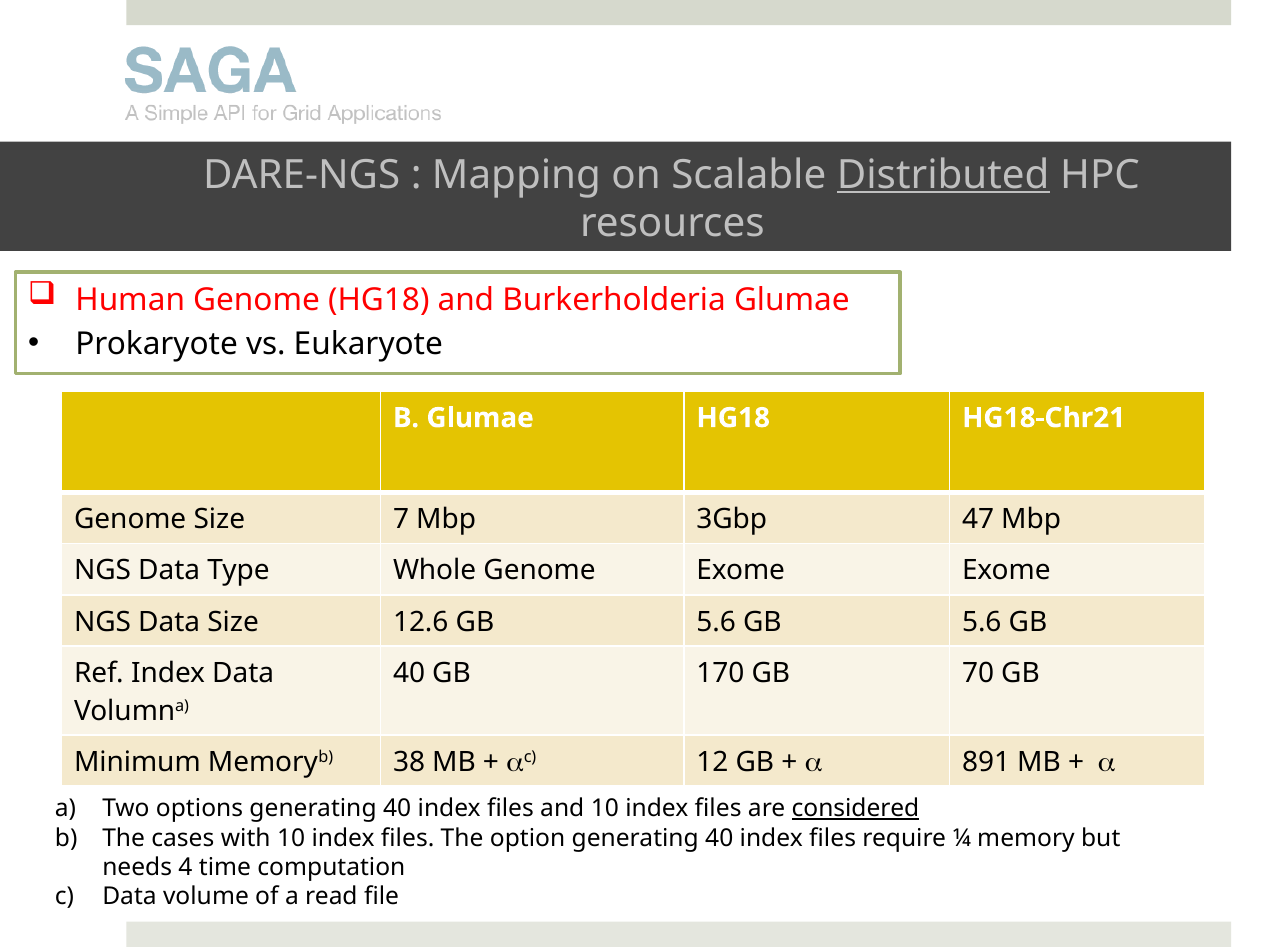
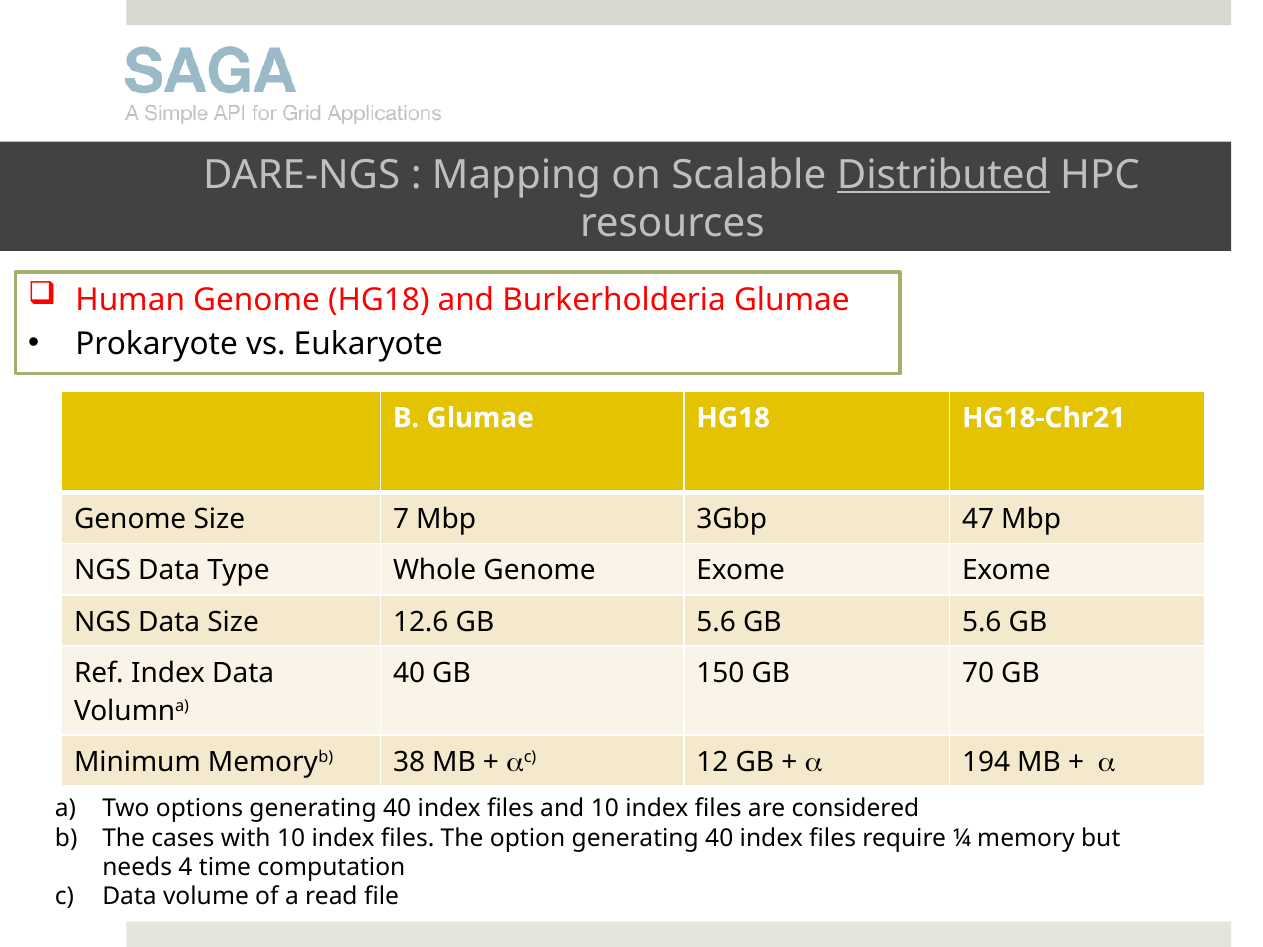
170: 170 -> 150
891: 891 -> 194
considered underline: present -> none
